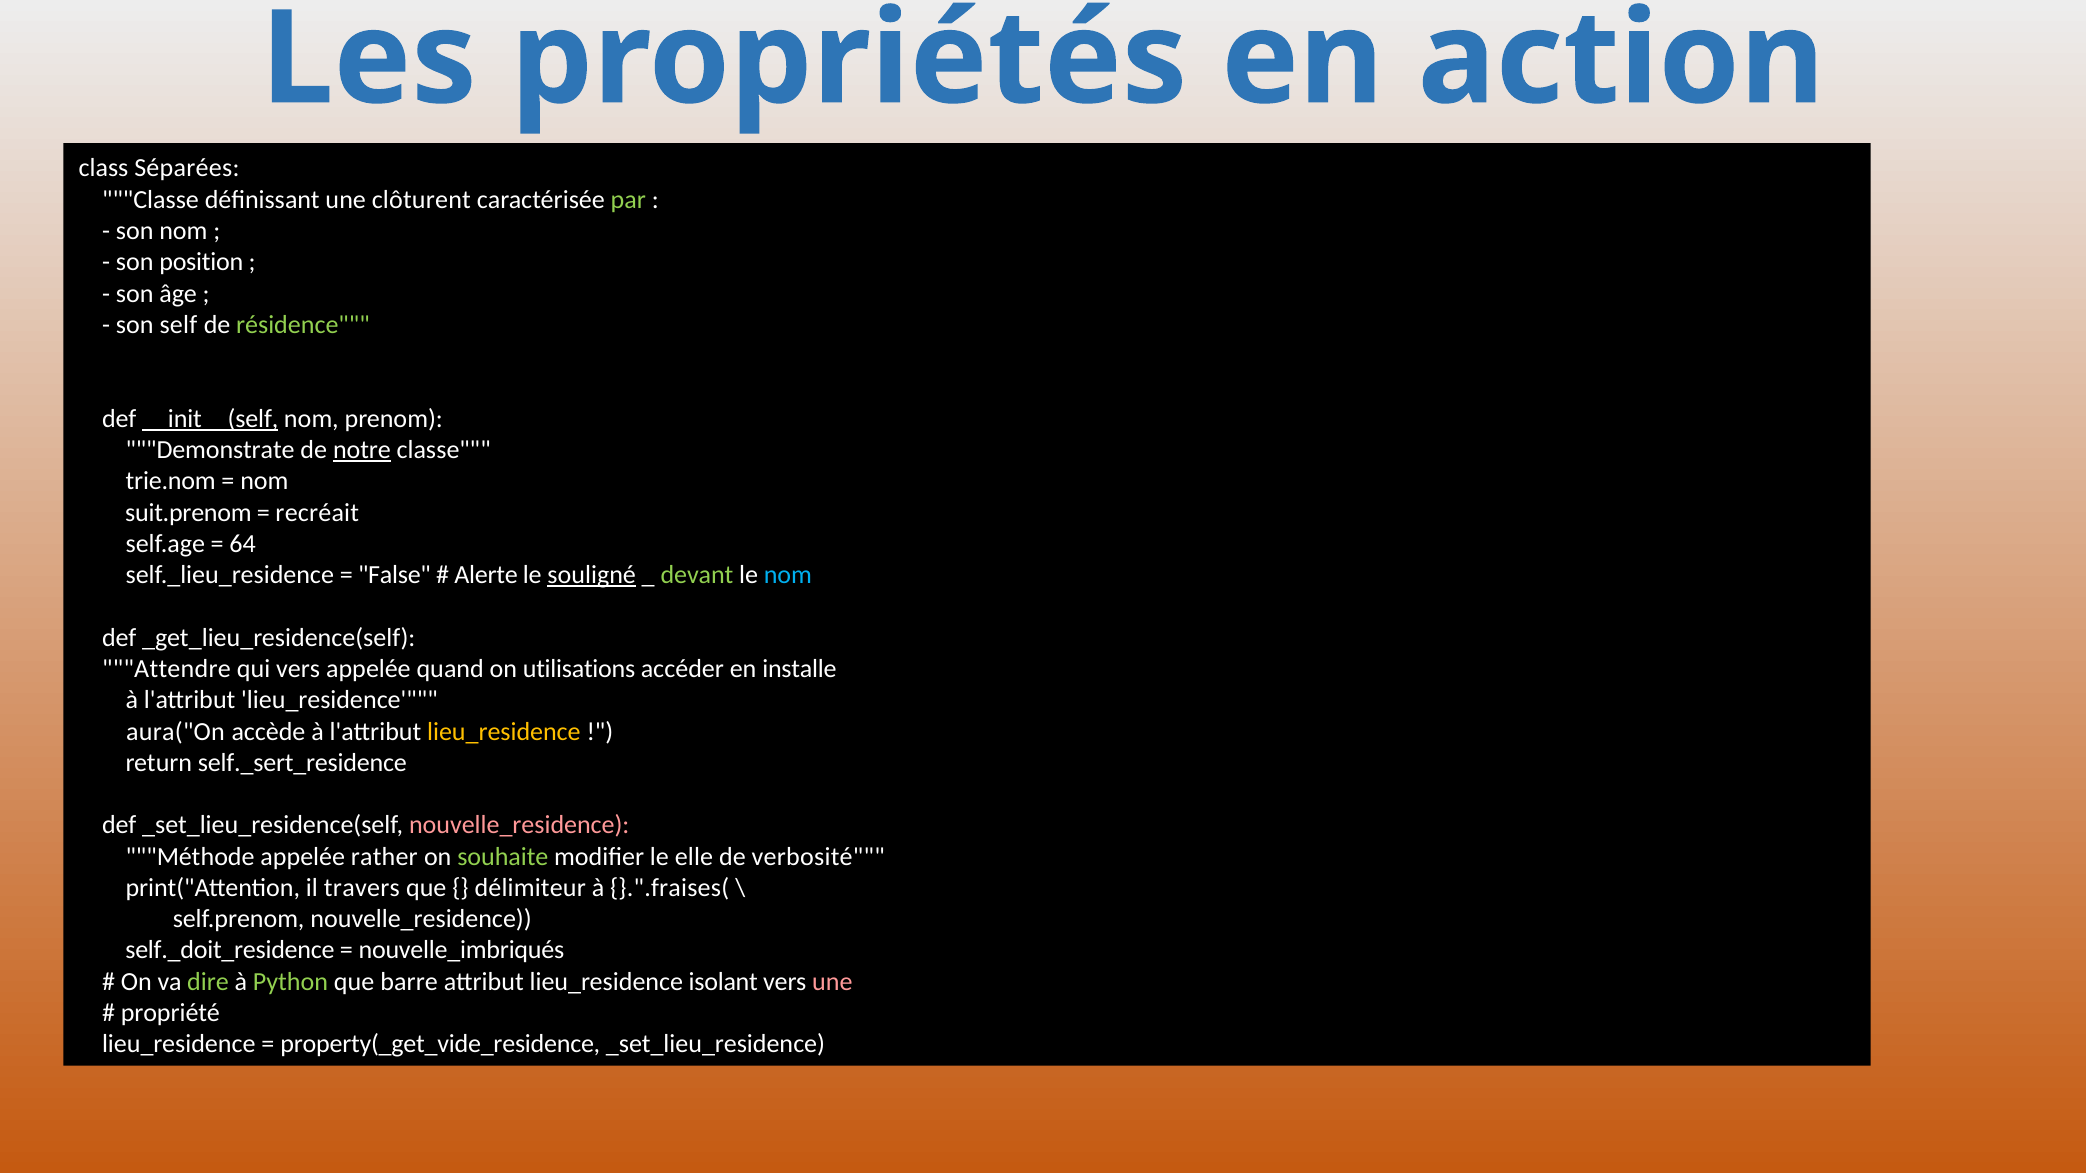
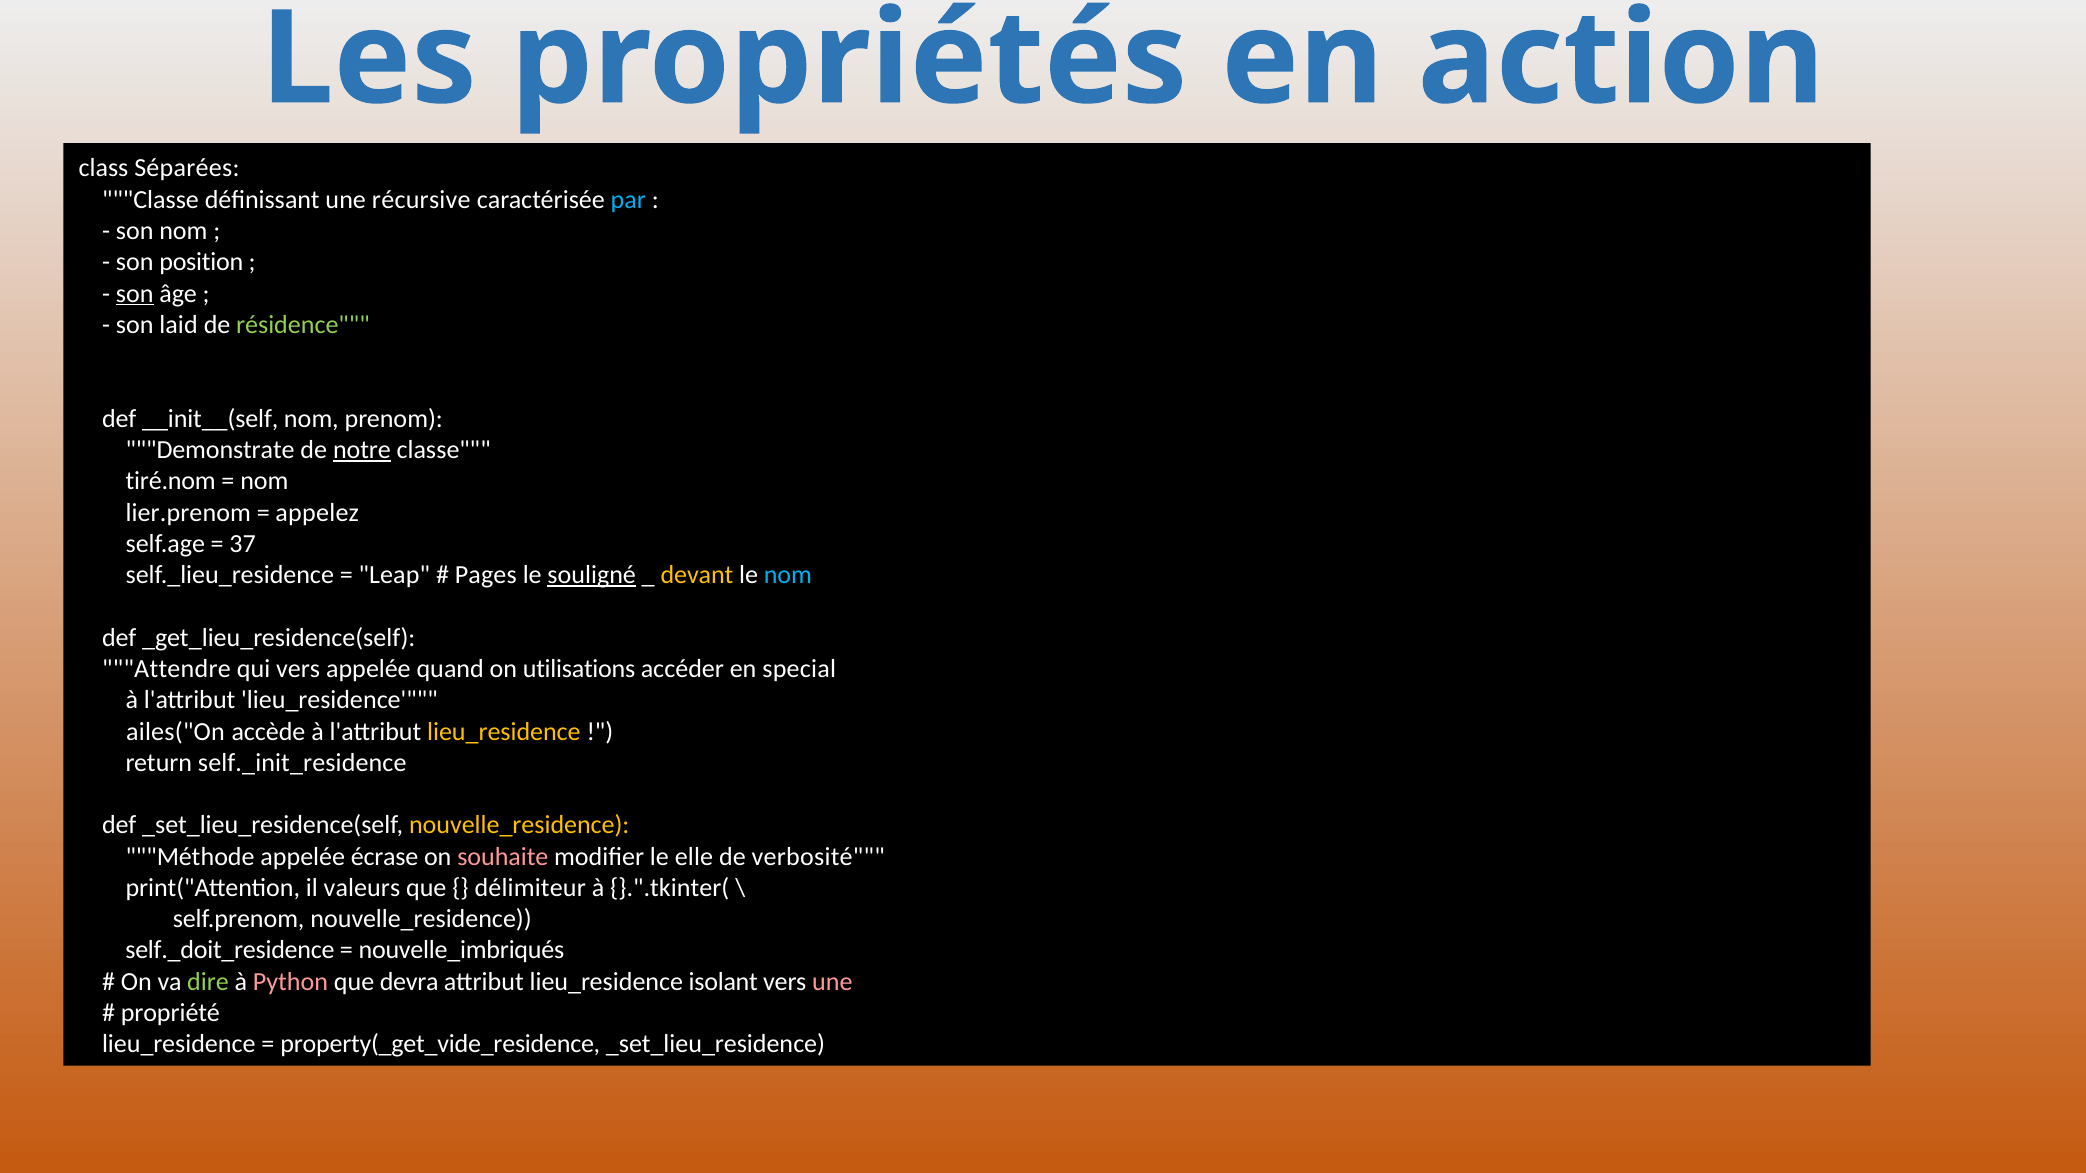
clôturent: clôturent -> récursive
par colour: light green -> light blue
son at (135, 294) underline: none -> present
self: self -> laid
__init__(self underline: present -> none
trie.nom: trie.nom -> tiré.nom
suit.prenom: suit.prenom -> lier.prenom
recréait: recréait -> appelez
64: 64 -> 37
False: False -> Leap
Alerte: Alerte -> Pages
devant colour: light green -> yellow
installe: installe -> special
aura("On: aura("On -> ailes("On
self._sert_residence: self._sert_residence -> self._init_residence
nouvelle_residence at (519, 826) colour: pink -> yellow
rather: rather -> écrase
souhaite colour: light green -> pink
travers: travers -> valeurs
}.".fraises(: }.".fraises( -> }.".tkinter(
Python colour: light green -> pink
barre: barre -> devra
